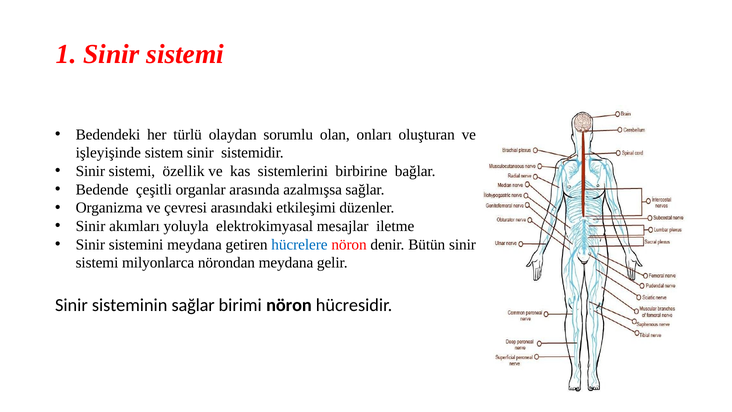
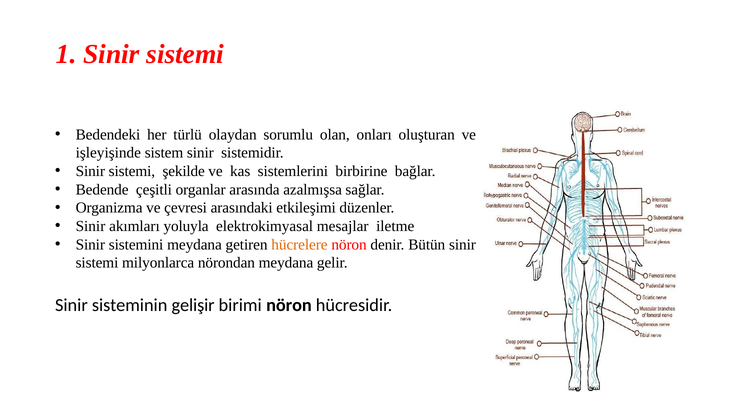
özellik: özellik -> şekilde
hücrelere colour: blue -> orange
sisteminin sağlar: sağlar -> gelişir
